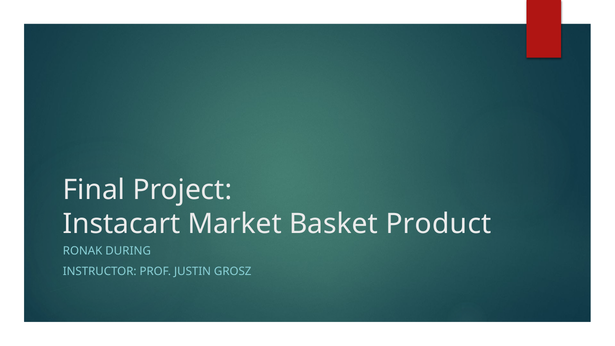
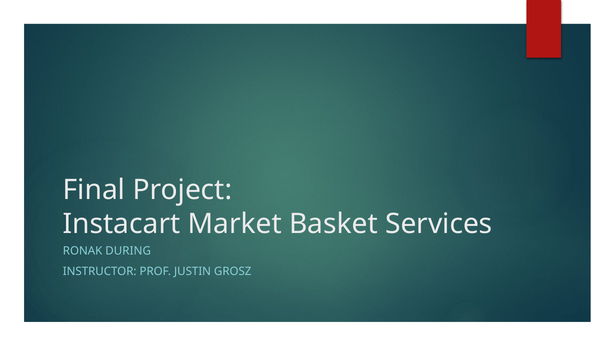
Product: Product -> Services
